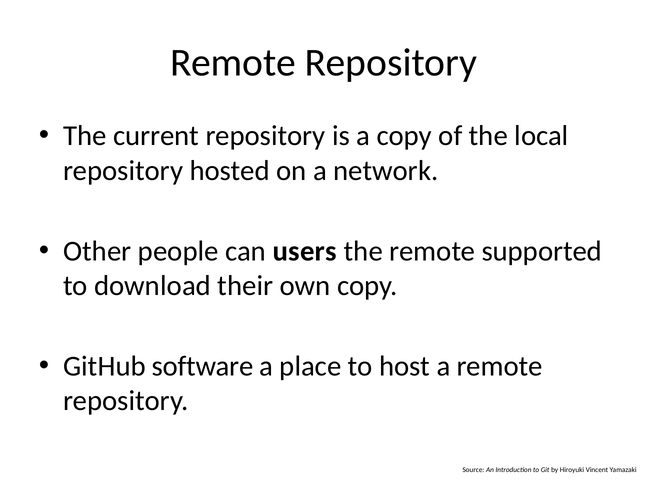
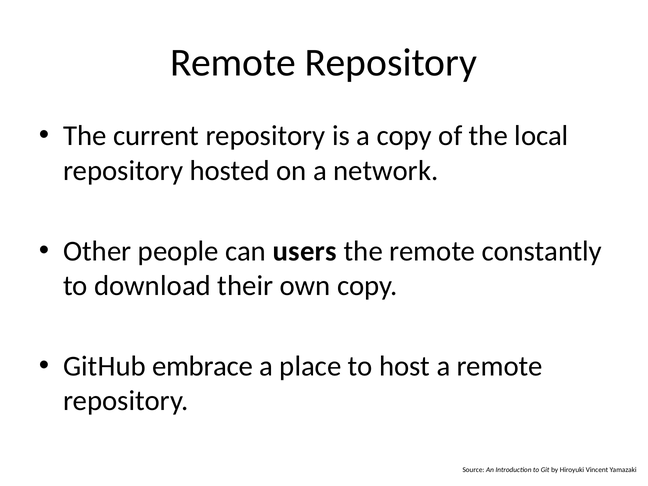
supported: supported -> constantly
software: software -> embrace
